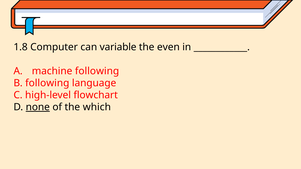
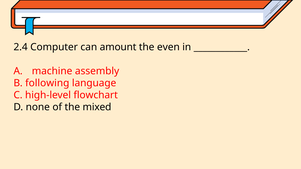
1.8: 1.8 -> 2.4
variable: variable -> amount
machine following: following -> assembly
none underline: present -> none
which: which -> mixed
